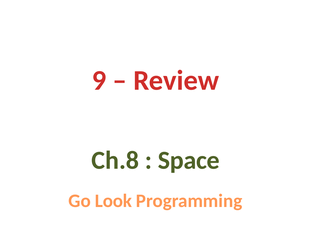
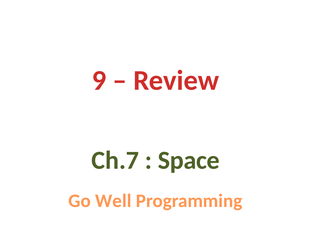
Ch.8: Ch.8 -> Ch.7
Look: Look -> Well
